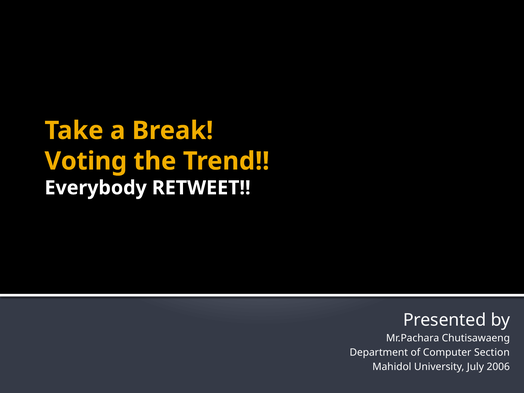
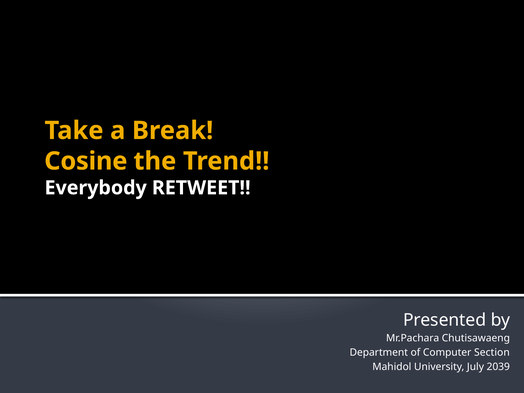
Voting: Voting -> Cosine
2006: 2006 -> 2039
